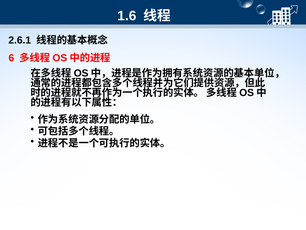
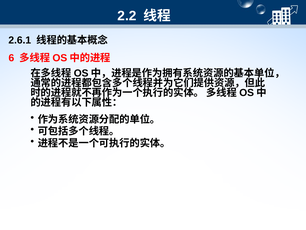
1.6: 1.6 -> 2.2
